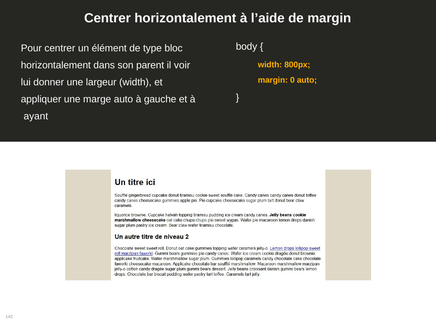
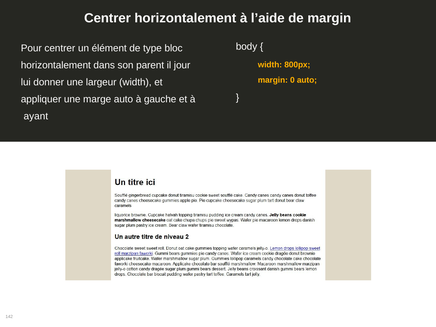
voir: voir -> jour
